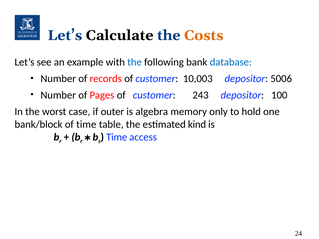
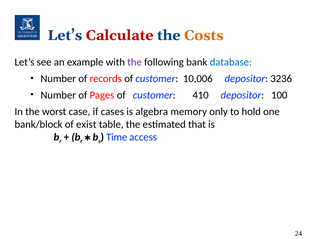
Calculate colour: black -> red
the at (135, 62) colour: blue -> purple
10,003: 10,003 -> 10,006
5006: 5006 -> 3236
243: 243 -> 410
outer: outer -> cases
of time: time -> exist
kind: kind -> that
